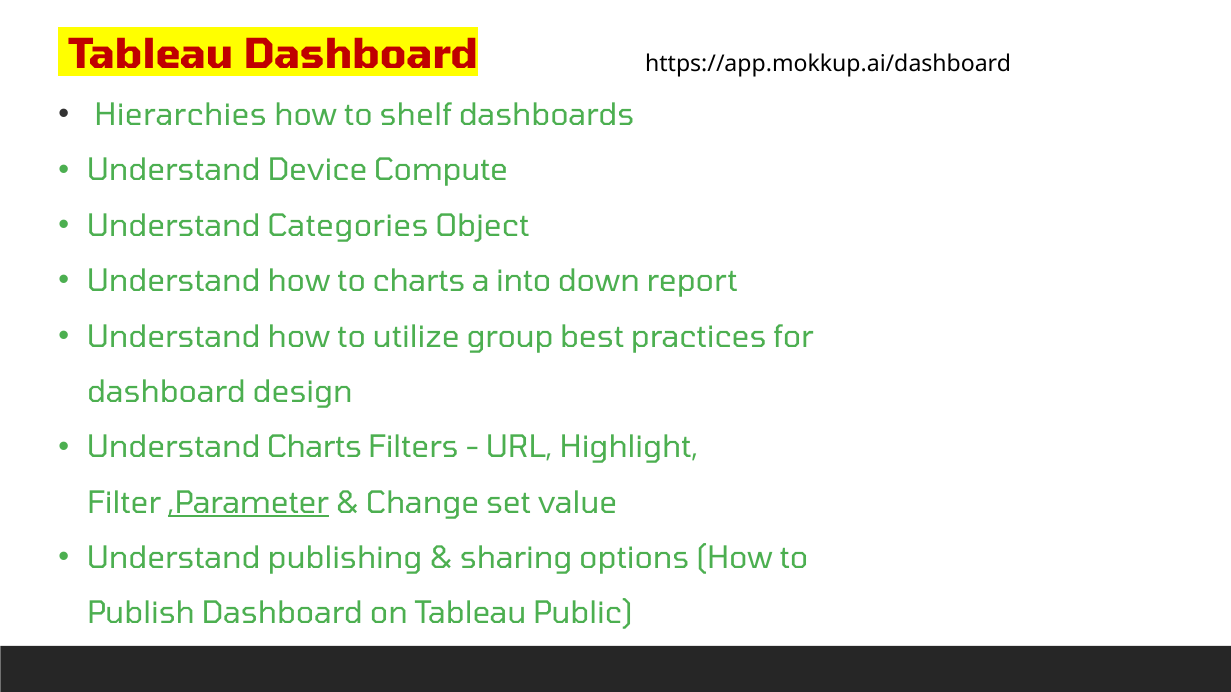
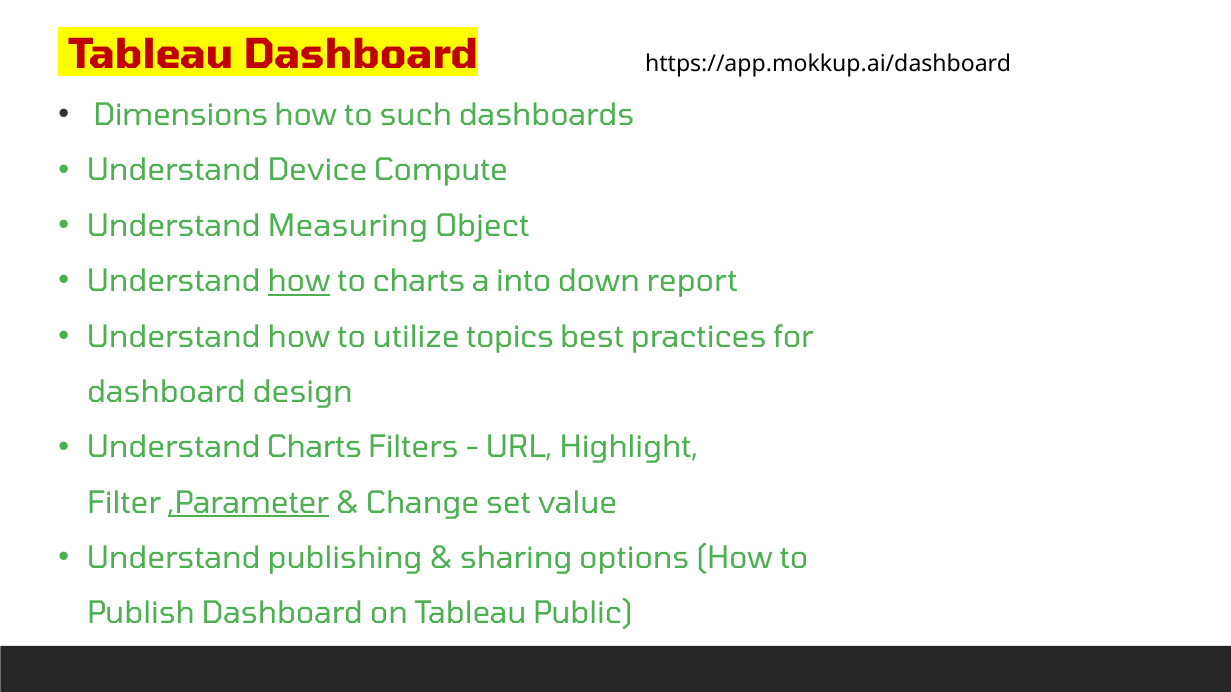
Hierarchies: Hierarchies -> Dimensions
shelf: shelf -> such
Categories: Categories -> Measuring
how at (299, 282) underline: none -> present
group: group -> topics
